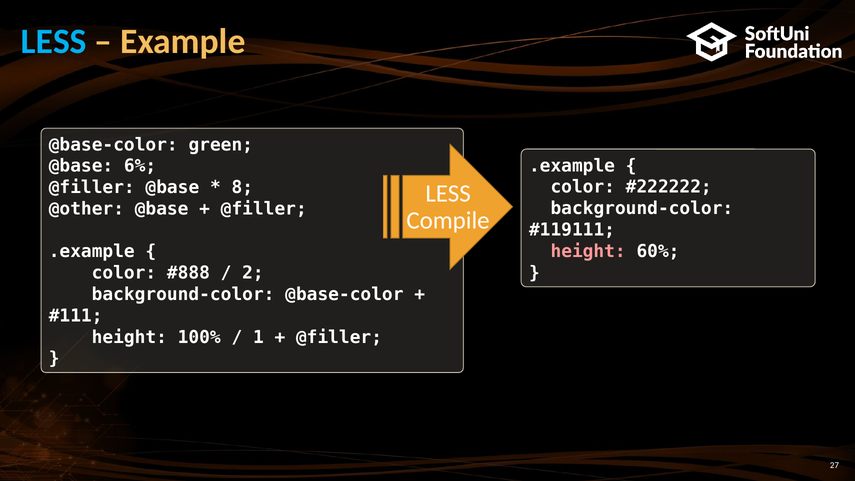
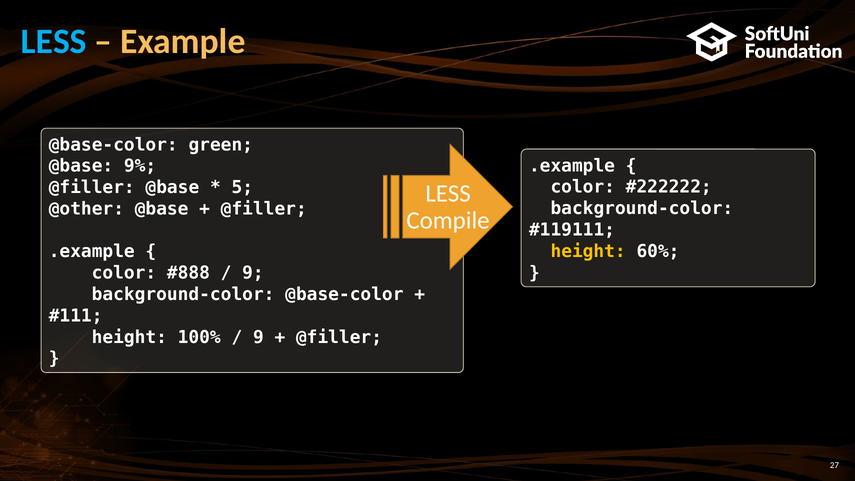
6%: 6% -> 9%
8: 8 -> 5
height at (588, 251) colour: pink -> yellow
2 at (253, 273): 2 -> 9
1 at (258, 337): 1 -> 9
